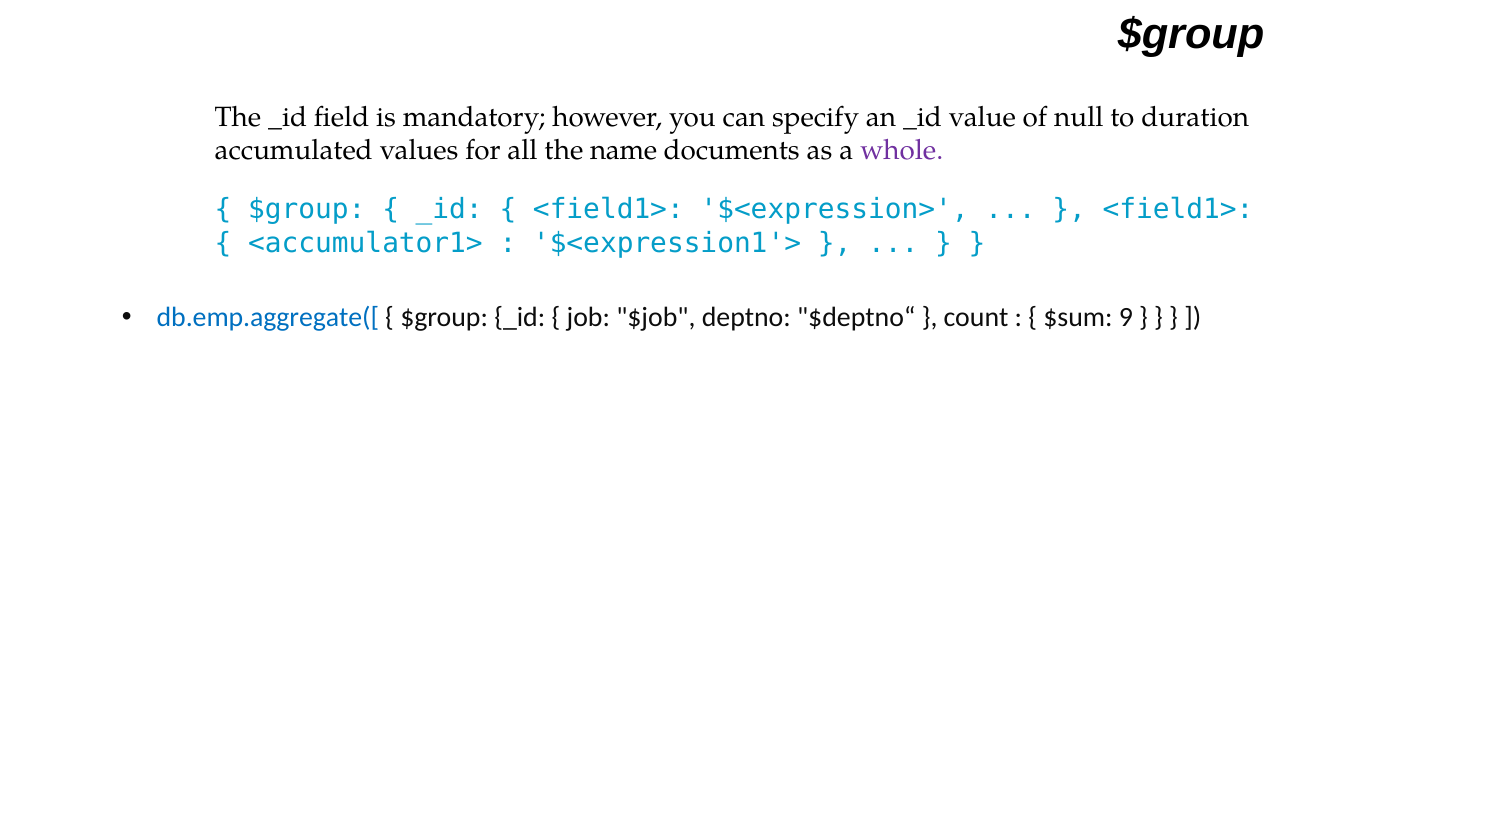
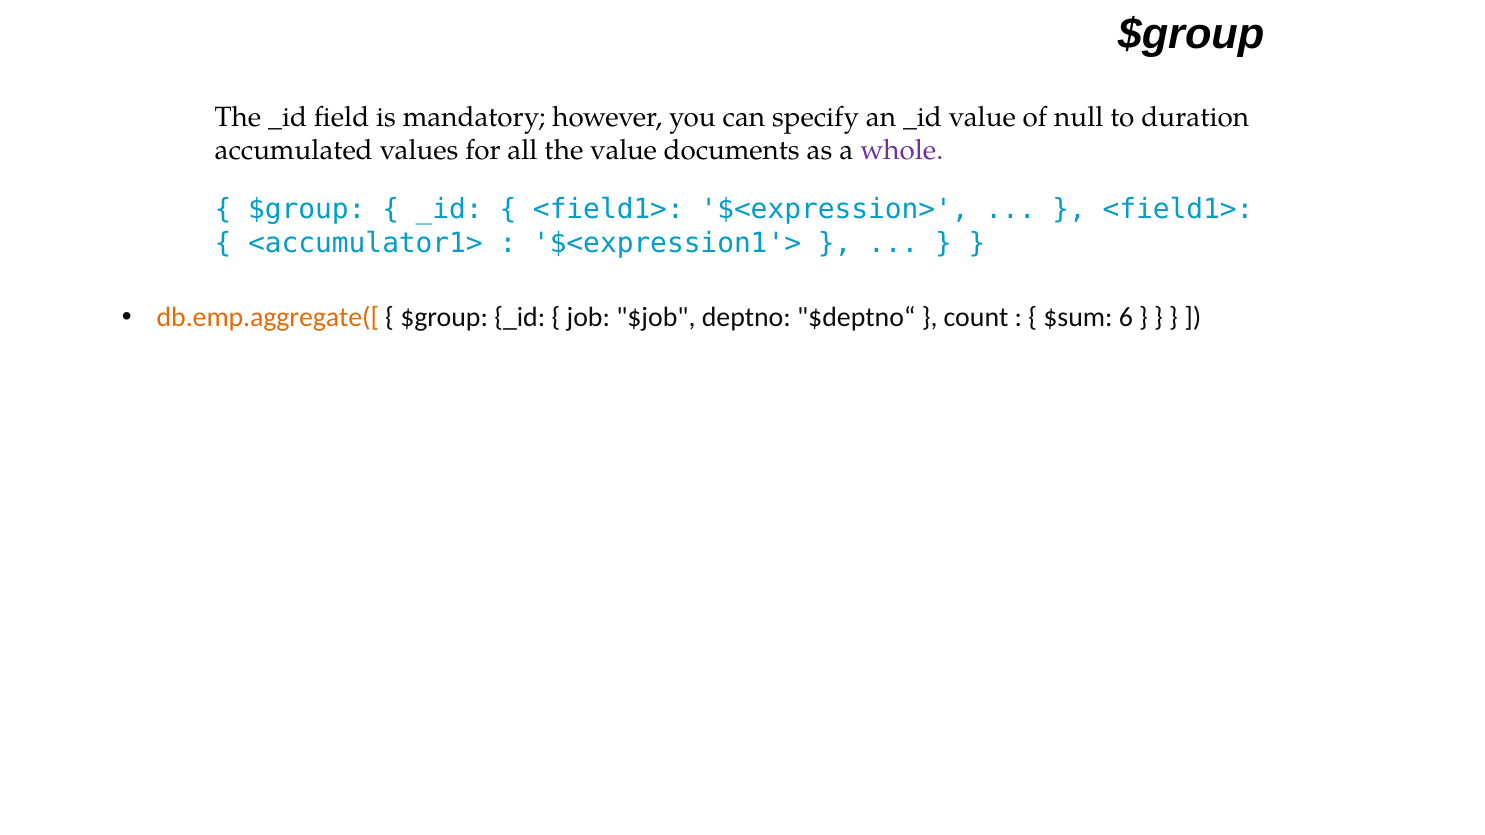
the name: name -> value
db.emp.aggregate([ colour: blue -> orange
9: 9 -> 6
